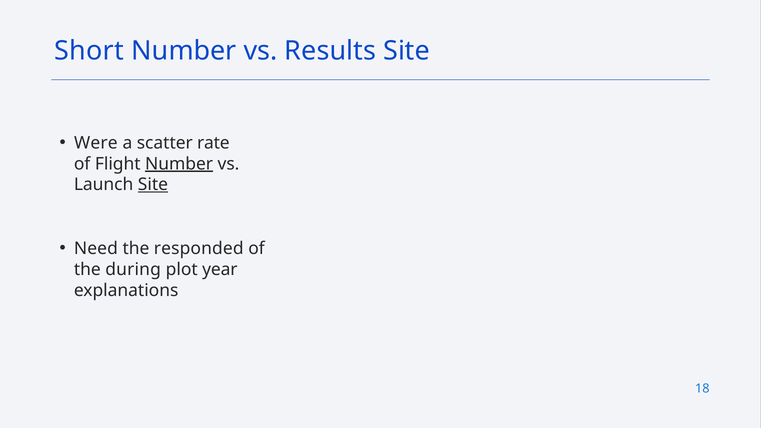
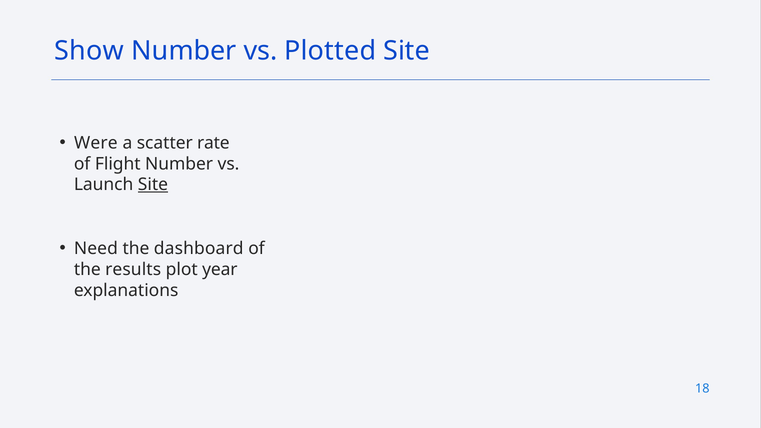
Short: Short -> Show
Results: Results -> Plotted
Number at (179, 164) underline: present -> none
responded: responded -> dashboard
during: during -> results
